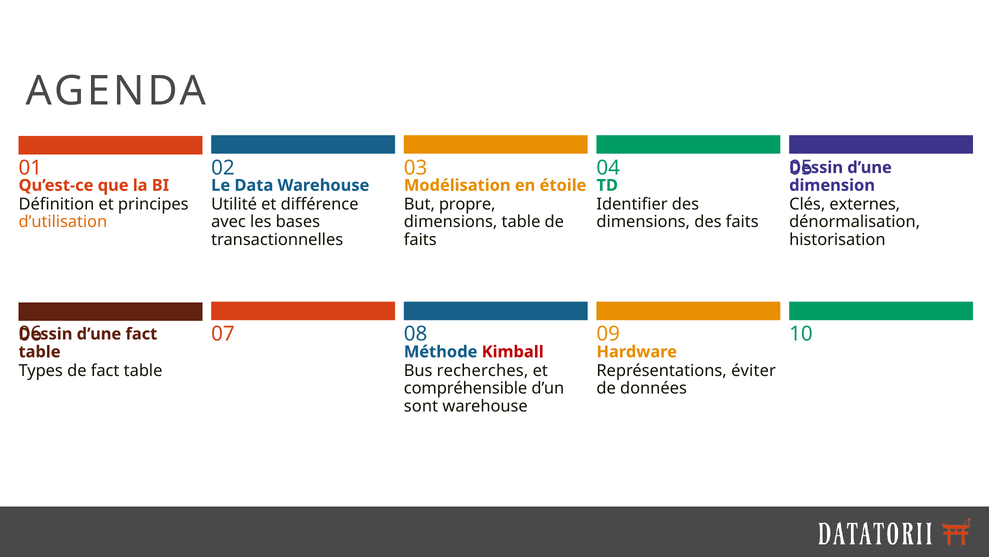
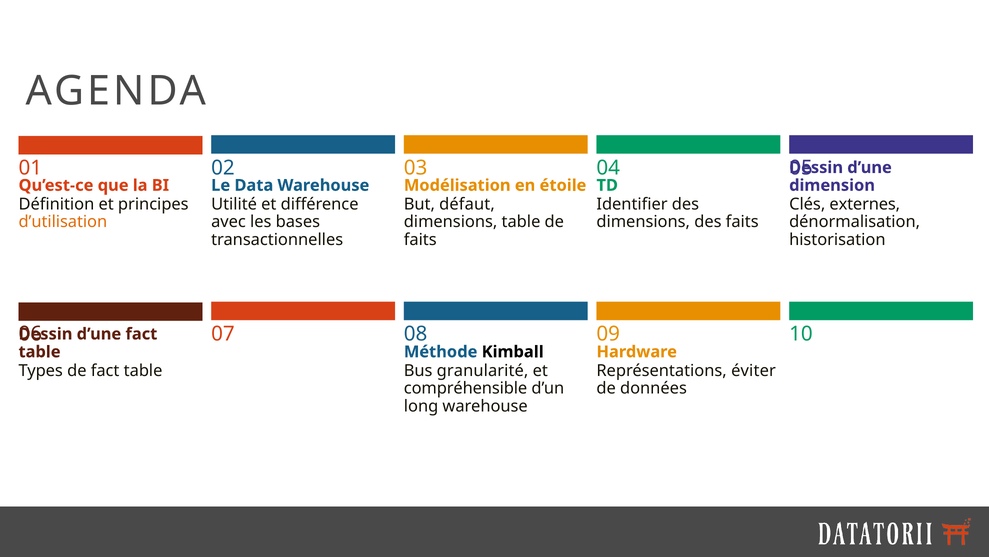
propre: propre -> défaut
Kimball colour: red -> black
recherches: recherches -> granularité
sont: sont -> long
